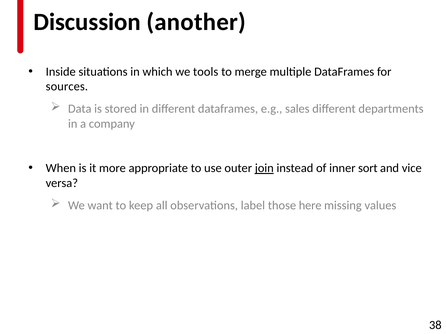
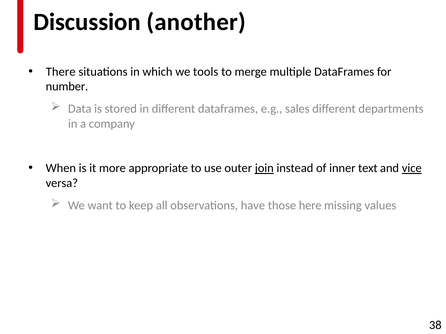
Inside: Inside -> There
sources: sources -> number
sort: sort -> text
vice underline: none -> present
label: label -> have
